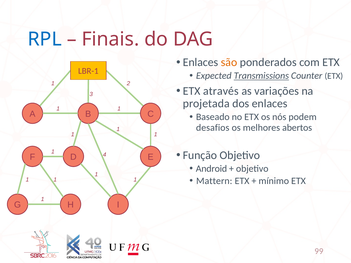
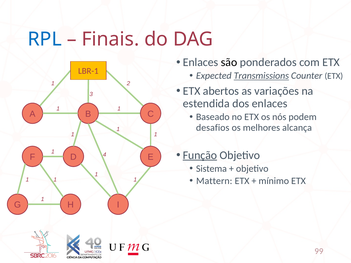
são colour: orange -> black
através: através -> abertos
projetada: projetada -> estendida
abertos: abertos -> alcança
Função underline: none -> present
Android: Android -> Sistema
